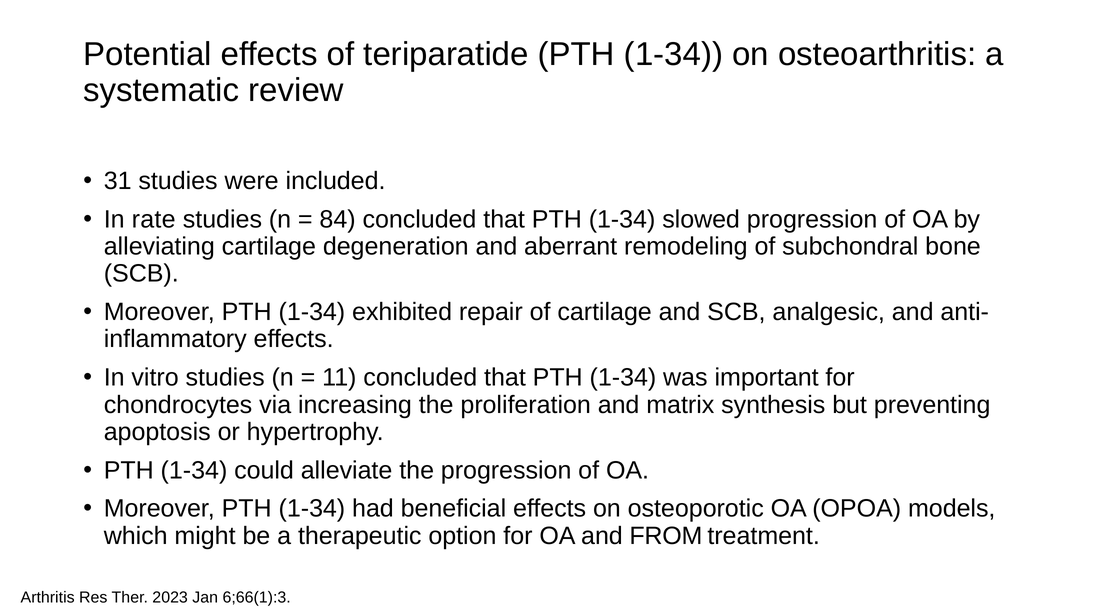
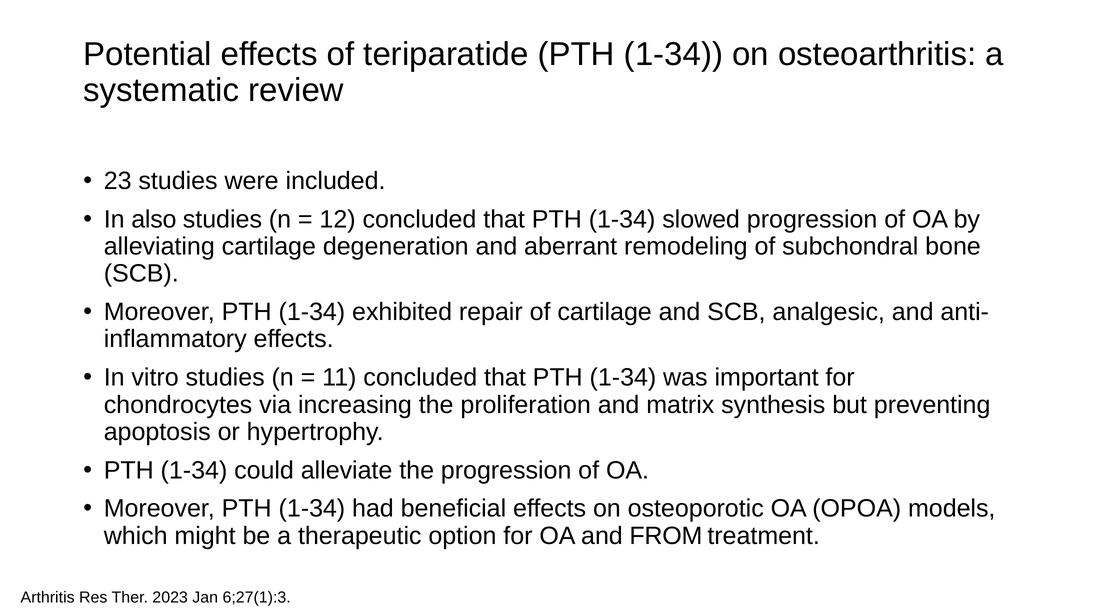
31: 31 -> 23
rate: rate -> also
84: 84 -> 12
6;66(1):3: 6;66(1):3 -> 6;27(1):3
